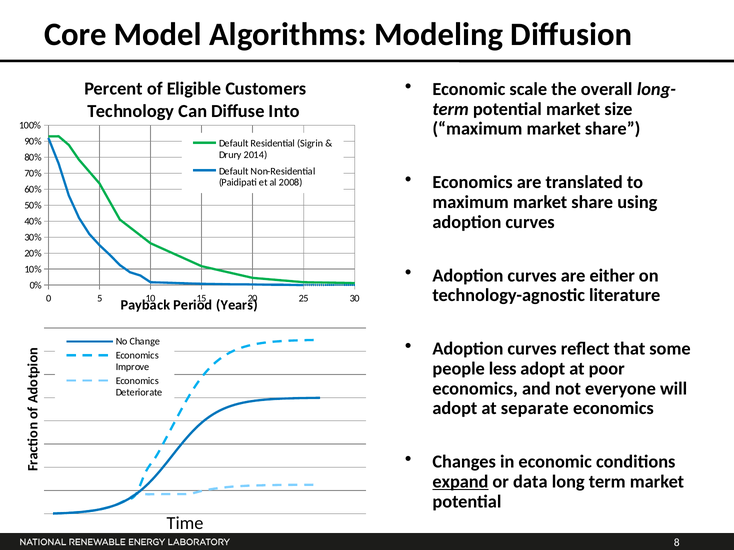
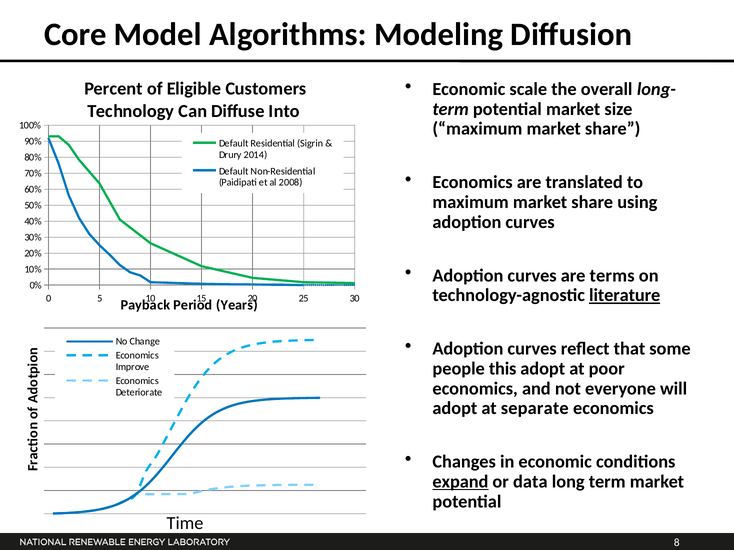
either: either -> terms
literature underline: none -> present
less: less -> this
